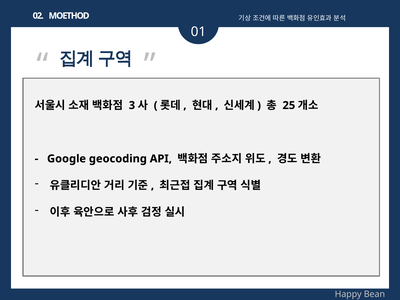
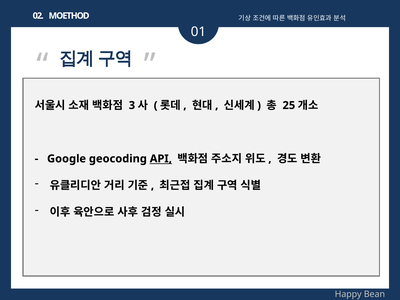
API underline: none -> present
